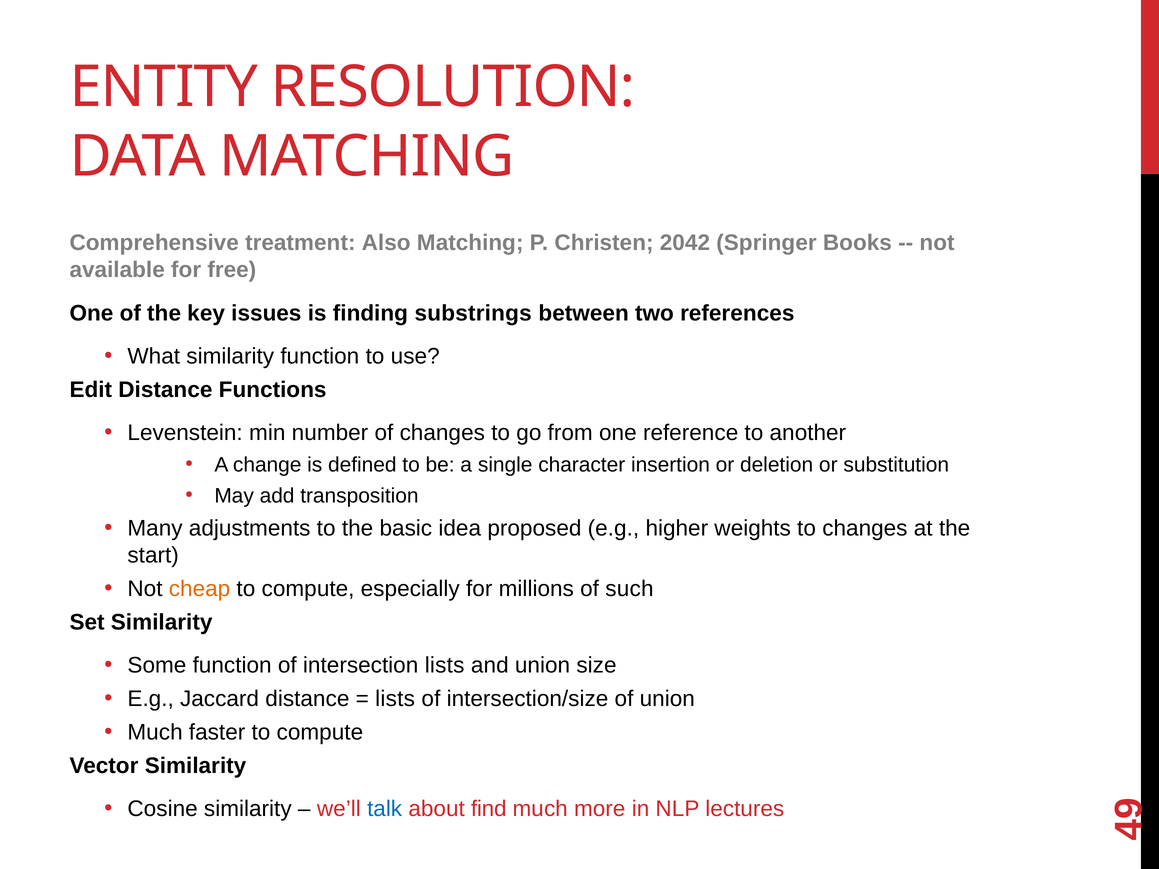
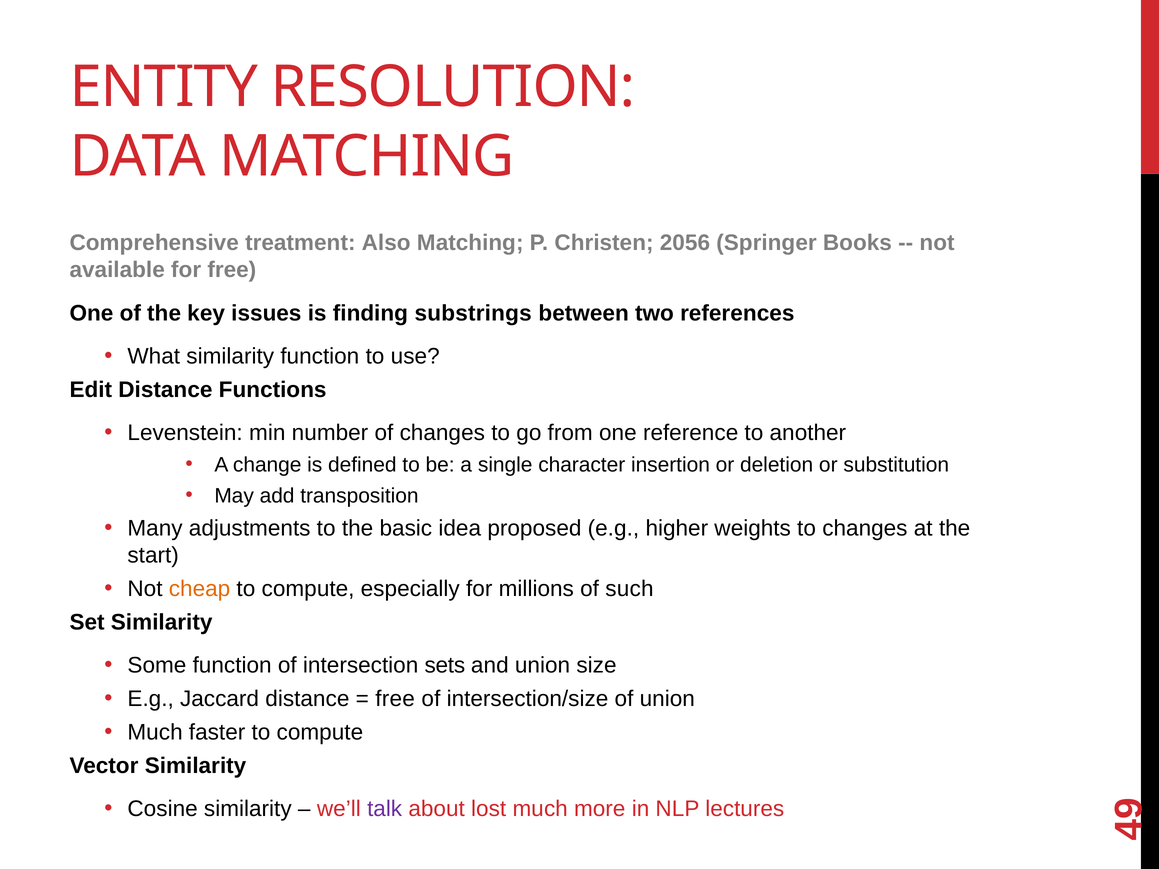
2042: 2042 -> 2056
intersection lists: lists -> sets
lists at (395, 699): lists -> free
talk colour: blue -> purple
find: find -> lost
